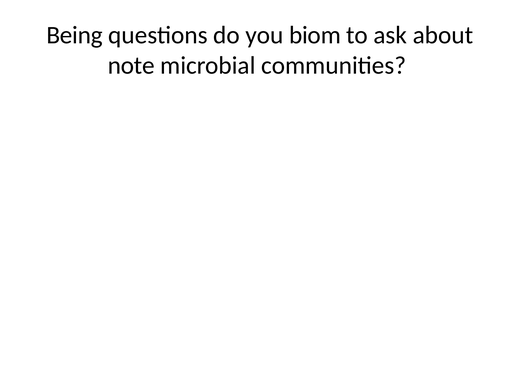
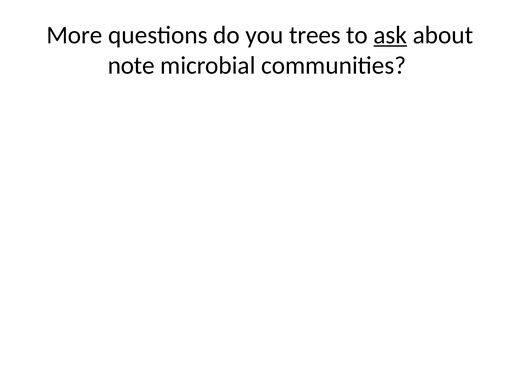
Being: Being -> More
biom: biom -> trees
ask underline: none -> present
